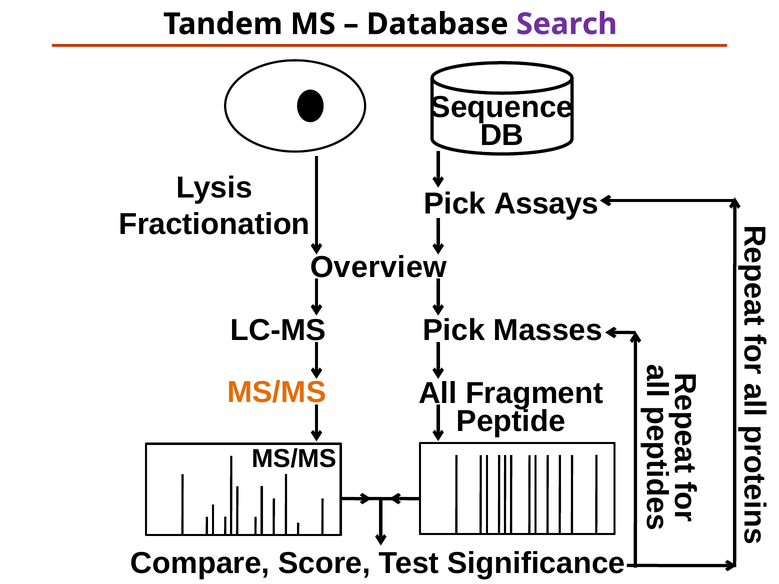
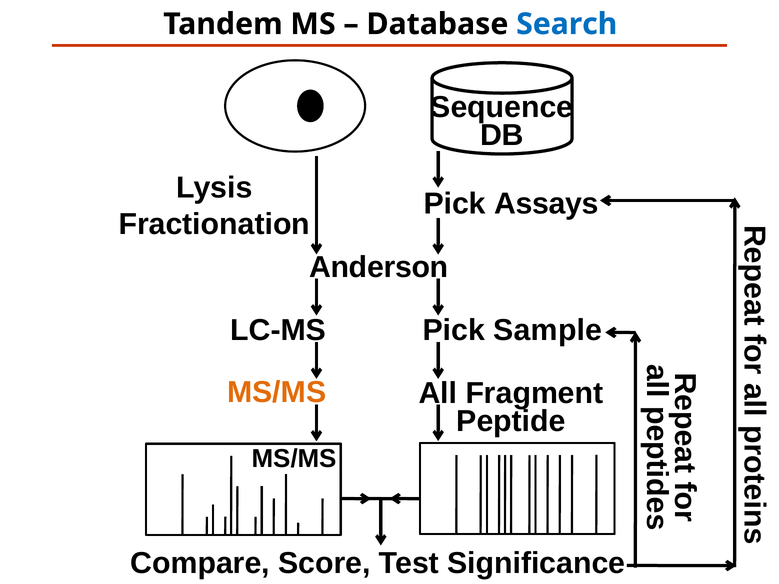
Search colour: purple -> blue
Overview: Overview -> Anderson
Masses: Masses -> Sample
